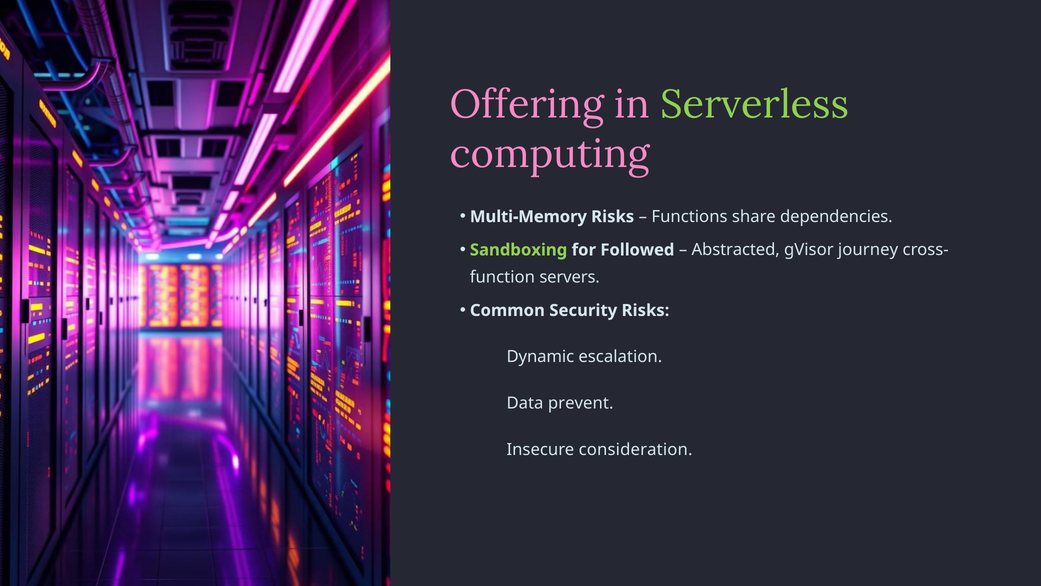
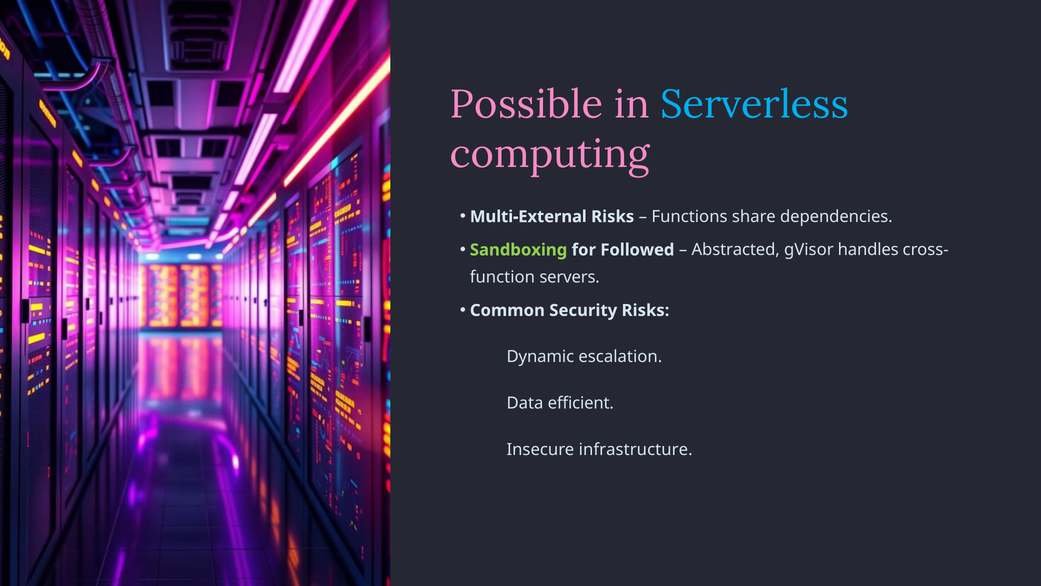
Offering: Offering -> Possible
Serverless colour: light green -> light blue
Multi-Memory: Multi-Memory -> Multi-External
journey: journey -> handles
prevent: prevent -> efficient
consideration: consideration -> infrastructure
